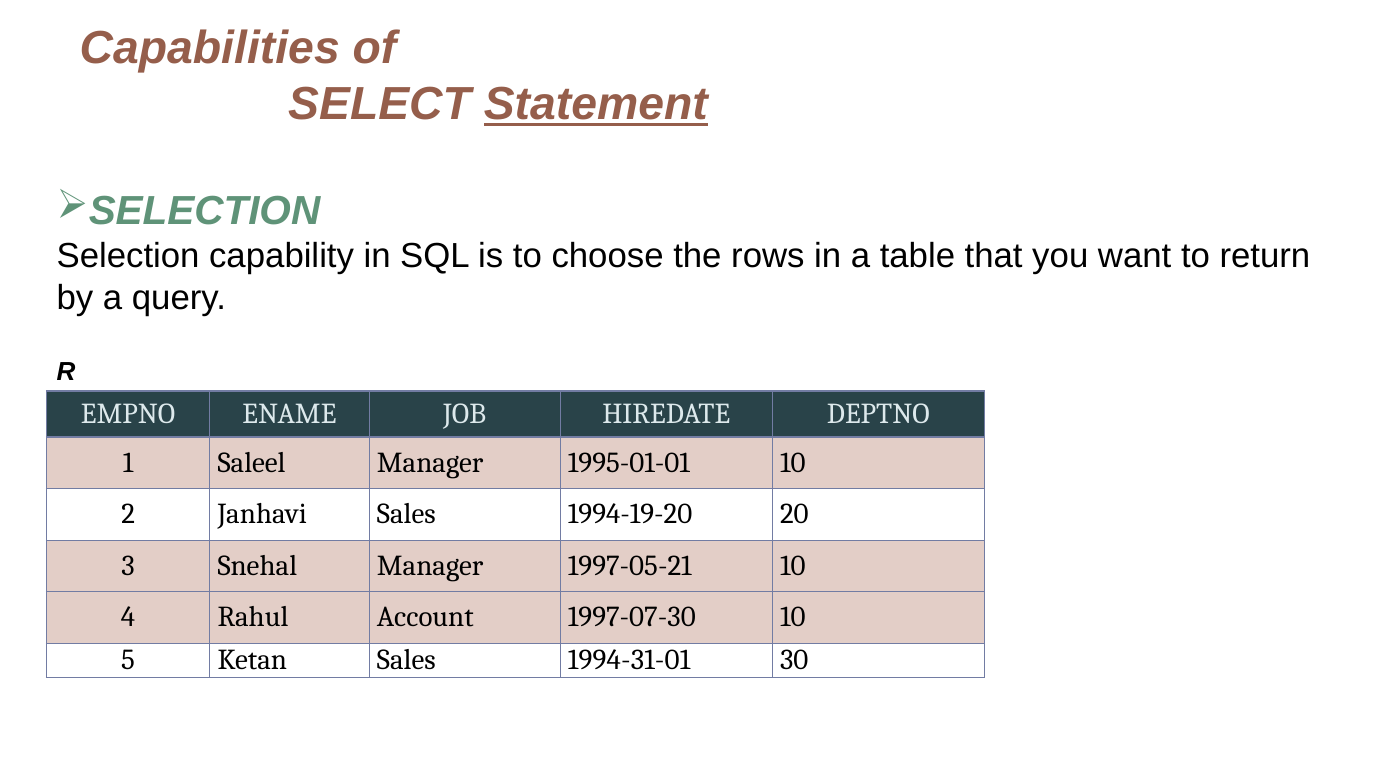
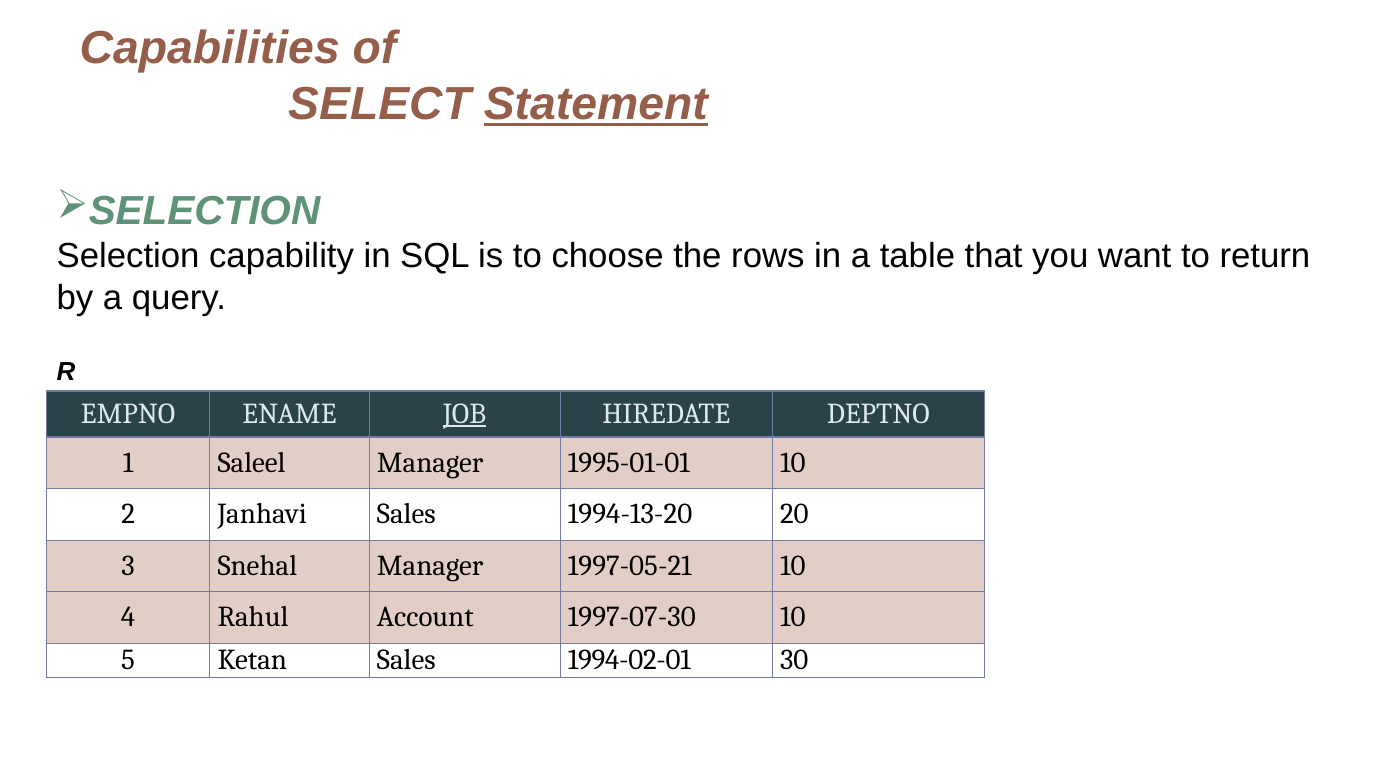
JOB underline: none -> present
1994-19-20: 1994-19-20 -> 1994-13-20
1994-31-01: 1994-31-01 -> 1994-02-01
